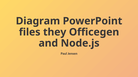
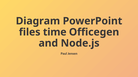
they: they -> time
